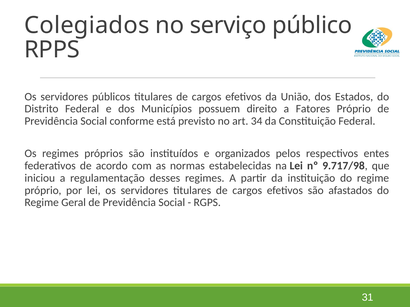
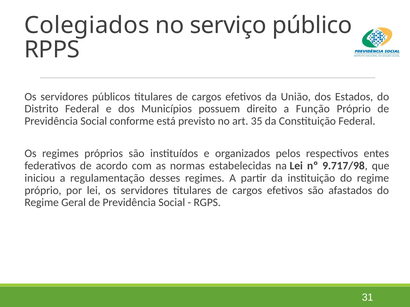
Fatores: Fatores -> Função
34: 34 -> 35
